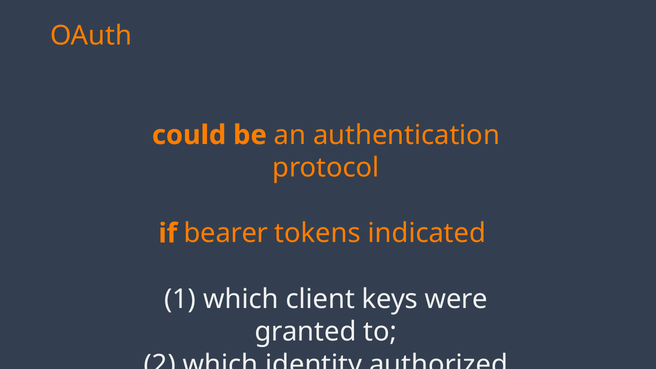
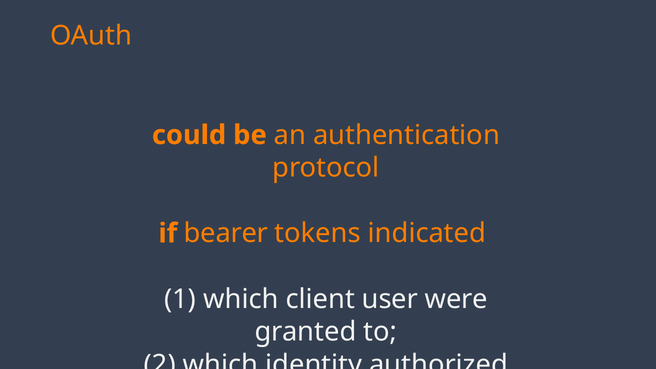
keys: keys -> user
